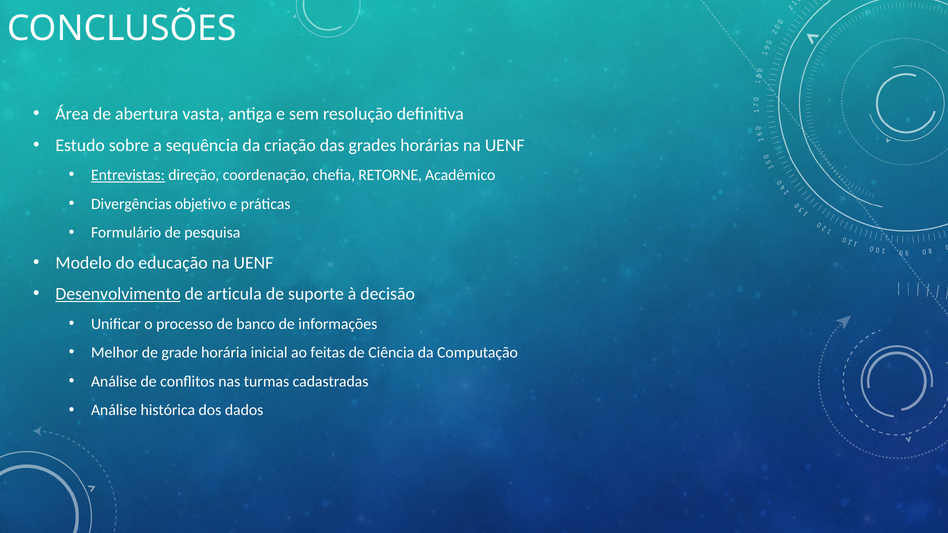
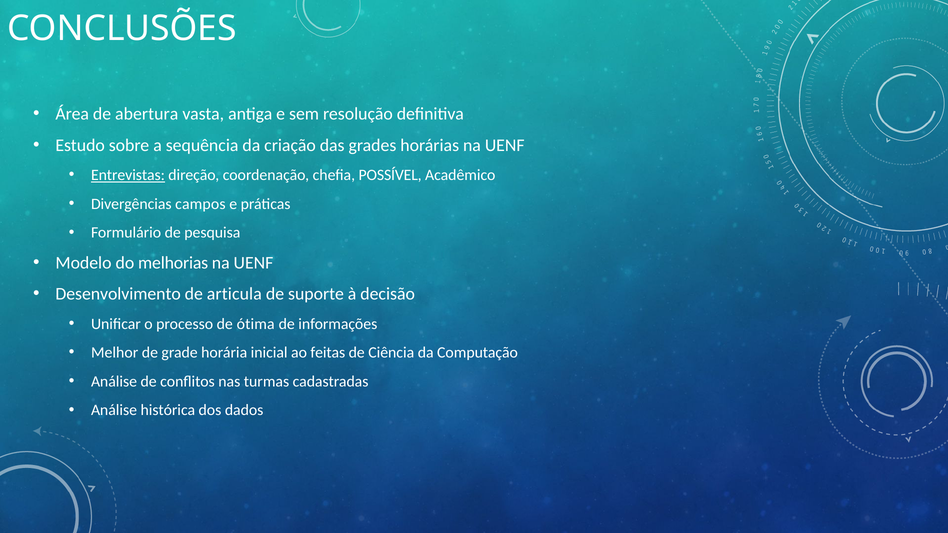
RETORNE: RETORNE -> POSSÍVEL
objetivo: objetivo -> campos
educação: educação -> melhorias
Desenvolvimento underline: present -> none
banco: banco -> ótima
